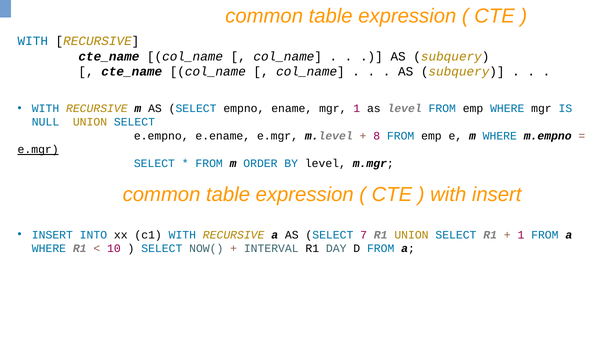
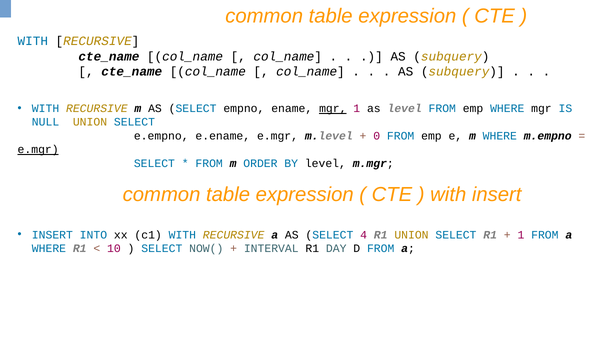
mgr at (333, 109) underline: none -> present
8: 8 -> 0
7: 7 -> 4
